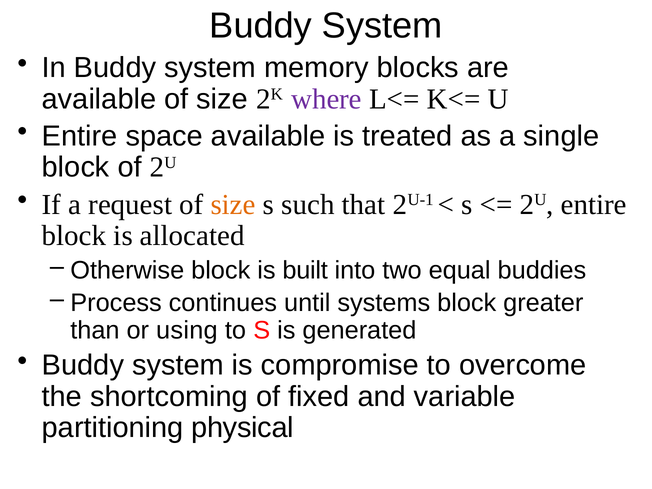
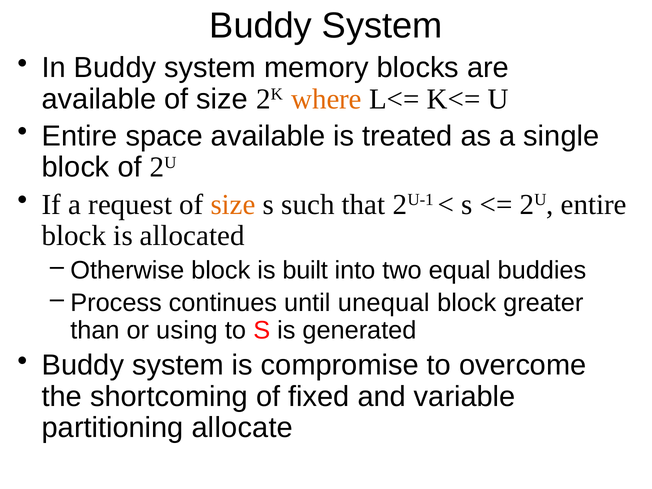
where colour: purple -> orange
systems: systems -> unequal
physical: physical -> allocate
